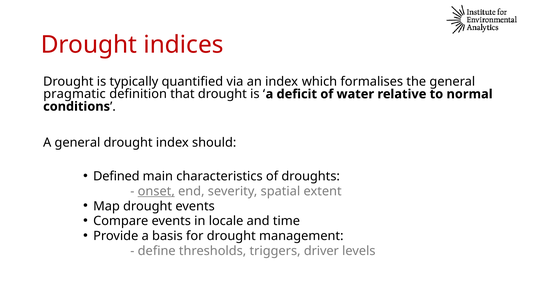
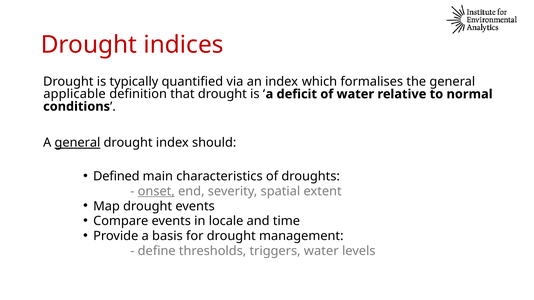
pragmatic: pragmatic -> applicable
general at (77, 143) underline: none -> present
triggers driver: driver -> water
